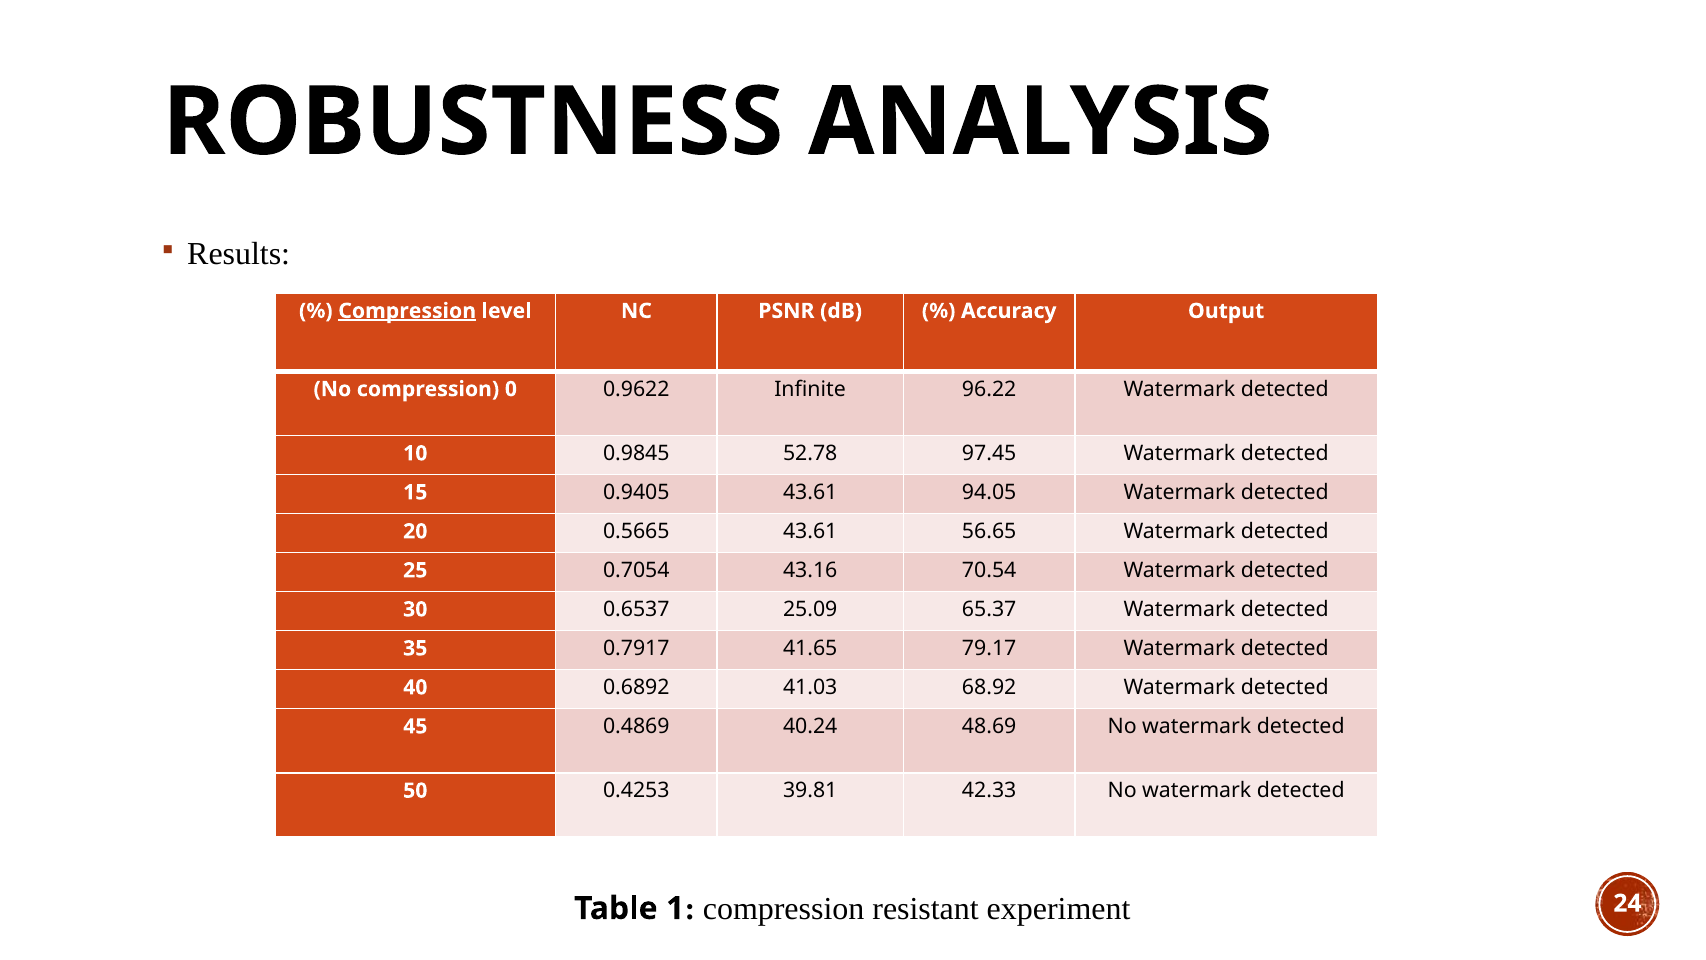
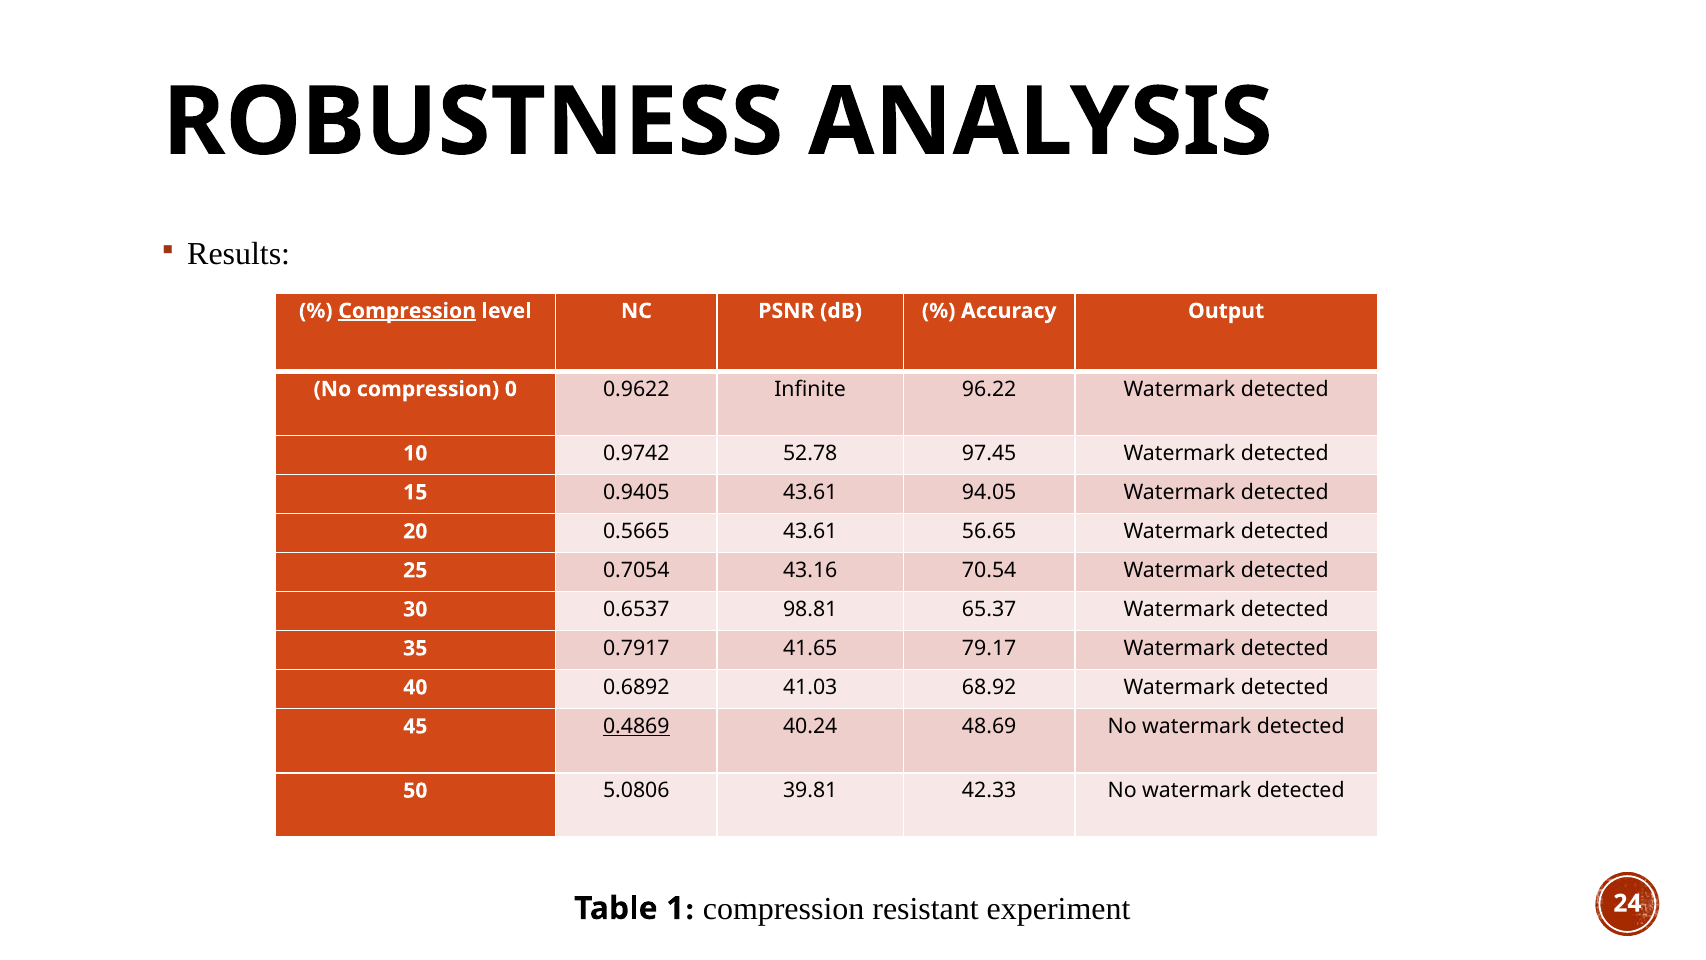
0.9845: 0.9845 -> 0.9742
25.09: 25.09 -> 98.81
0.4869 underline: none -> present
0.4253: 0.4253 -> 5.0806
